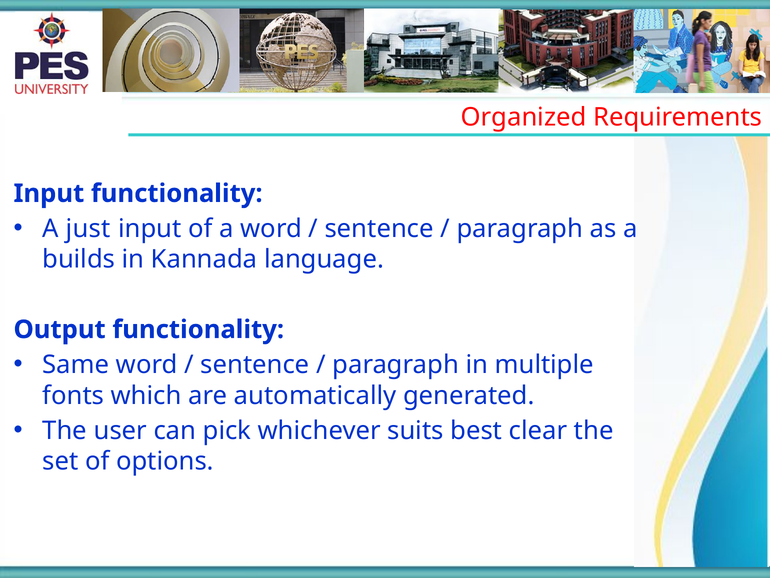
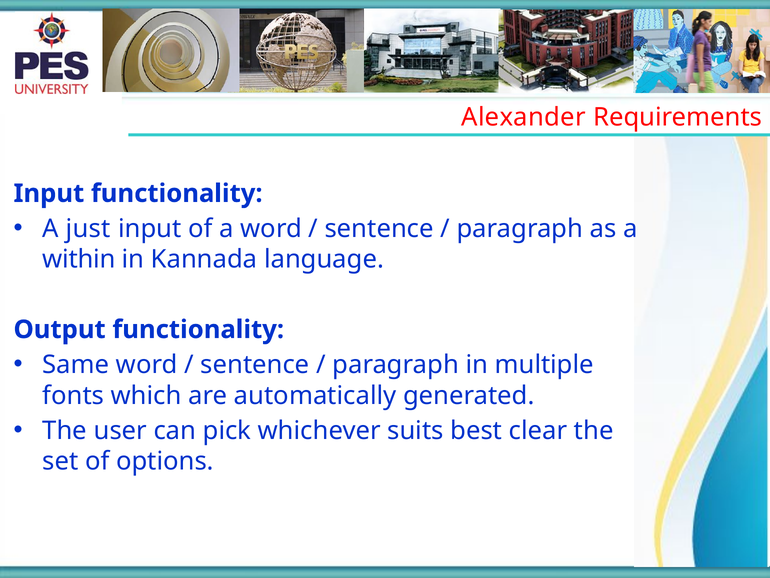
Organized: Organized -> Alexander
builds: builds -> within
